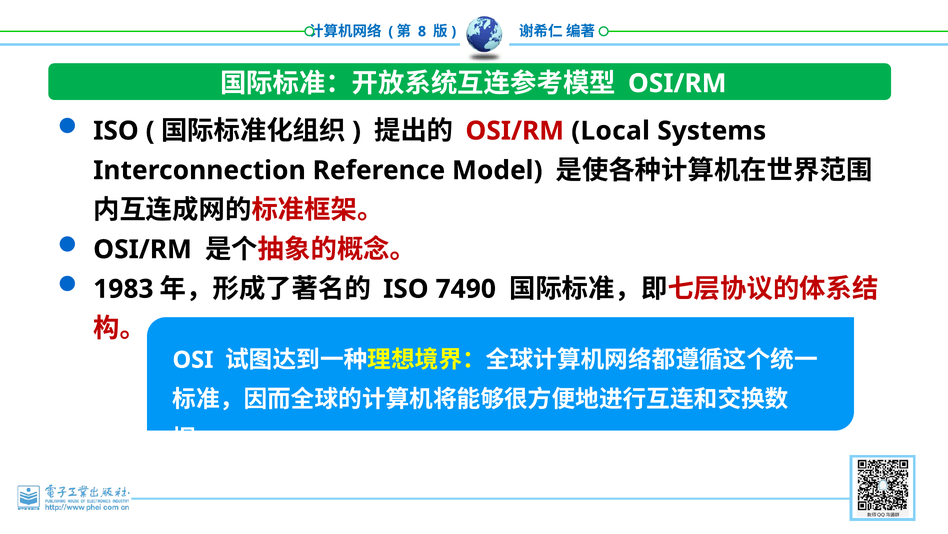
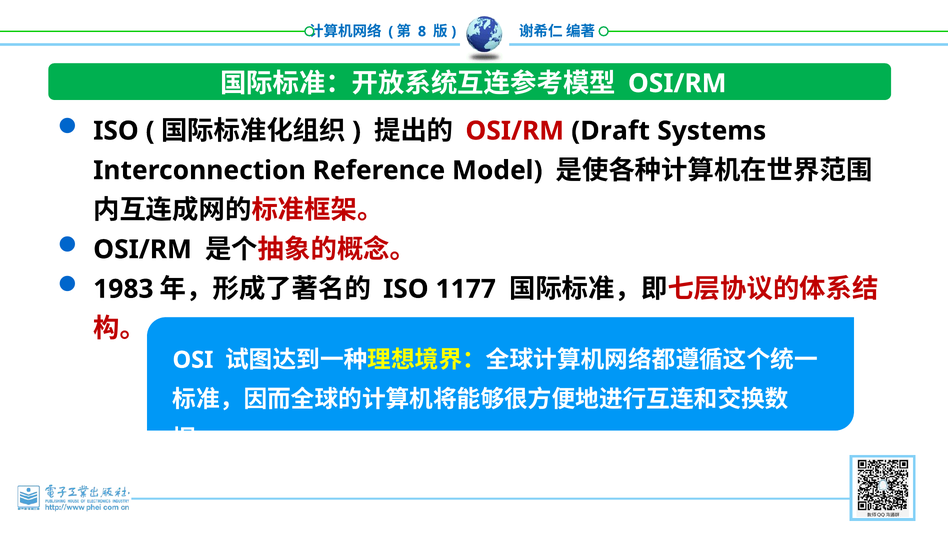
Local: Local -> Draft
7490: 7490 -> 1177
